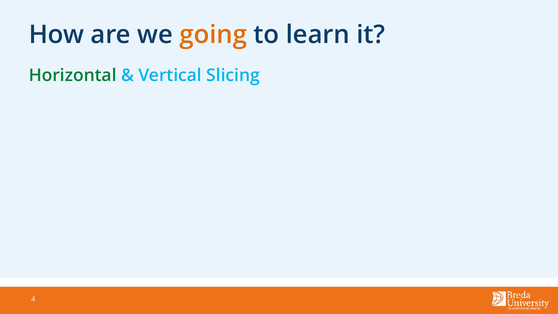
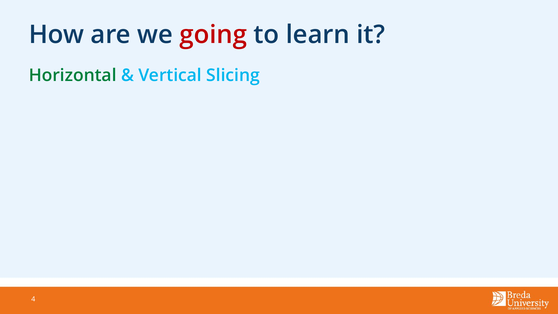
going colour: orange -> red
